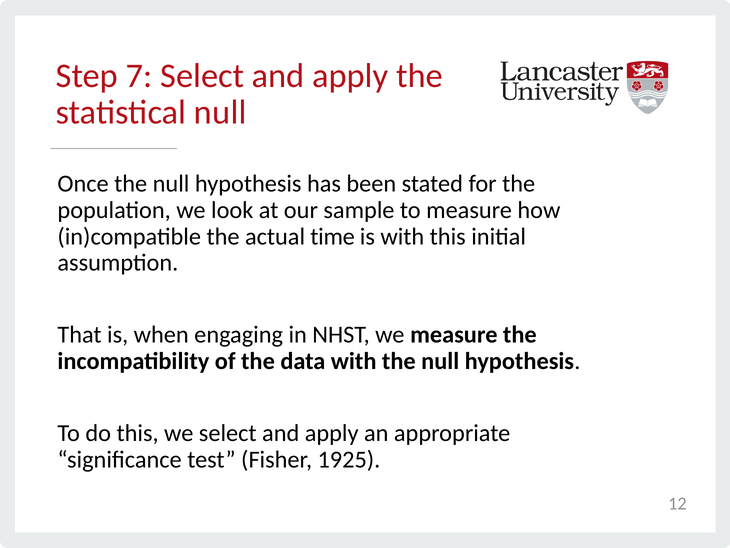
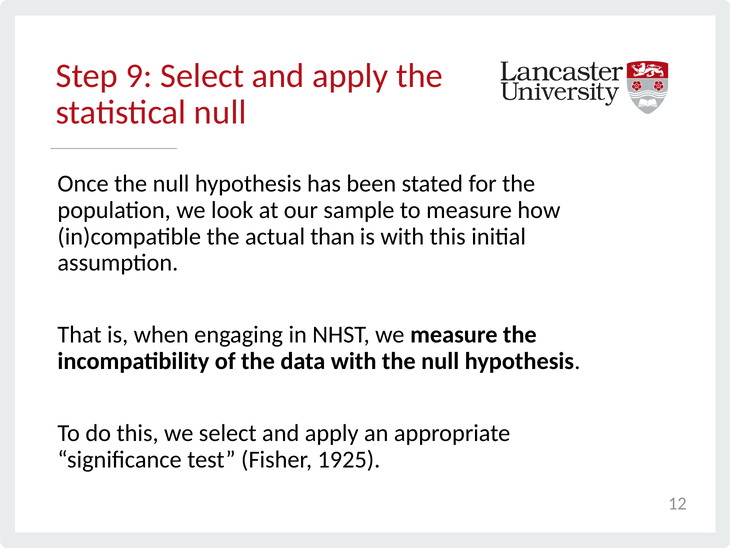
7: 7 -> 9
time: time -> than
